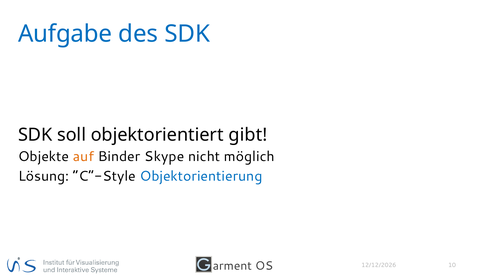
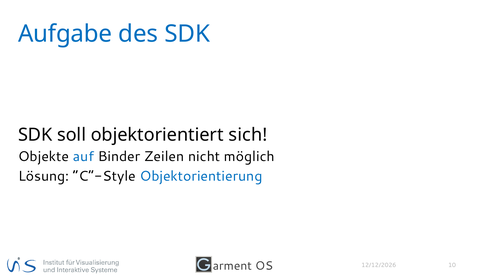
gibt: gibt -> sich
auf colour: orange -> blue
Skype: Skype -> Zeilen
